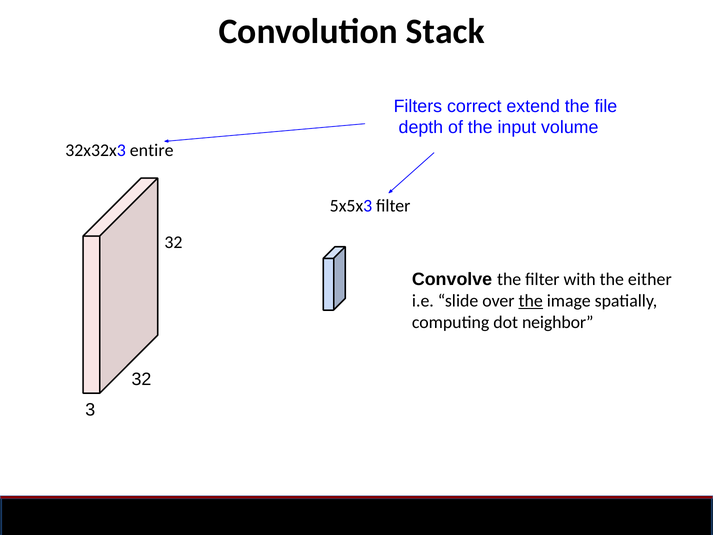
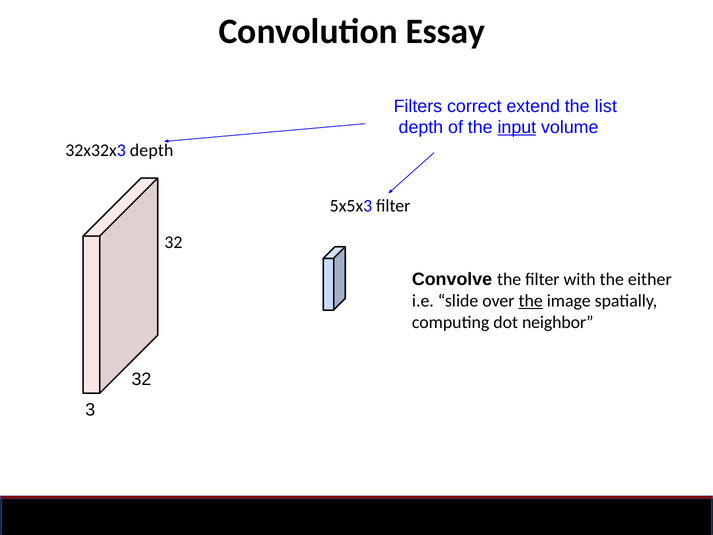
Stack: Stack -> Essay
file: file -> list
input underline: none -> present
32x32x3 entire: entire -> depth
